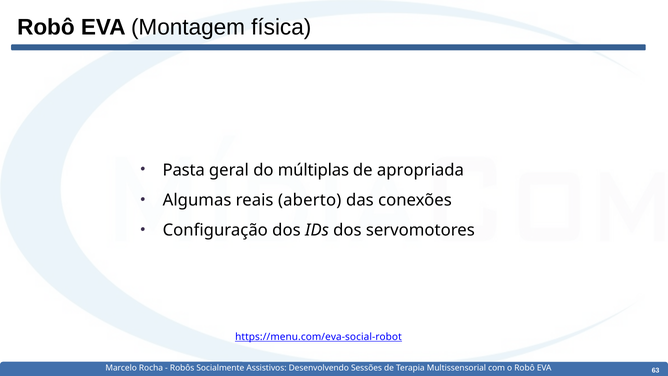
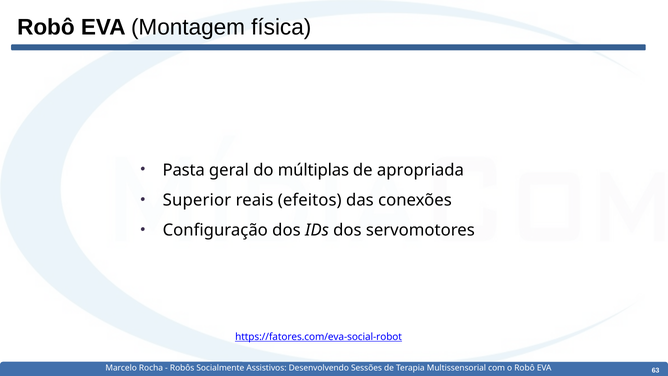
Algumas: Algumas -> Superior
aberto: aberto -> efeitos
https://menu.com/eva-social-robot: https://menu.com/eva-social-robot -> https://fatores.com/eva-social-robot
